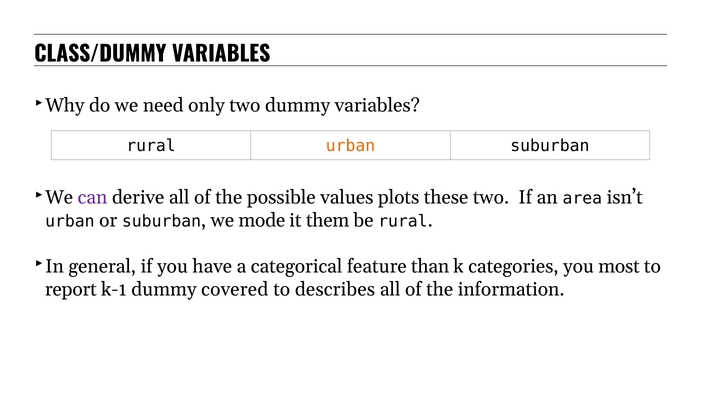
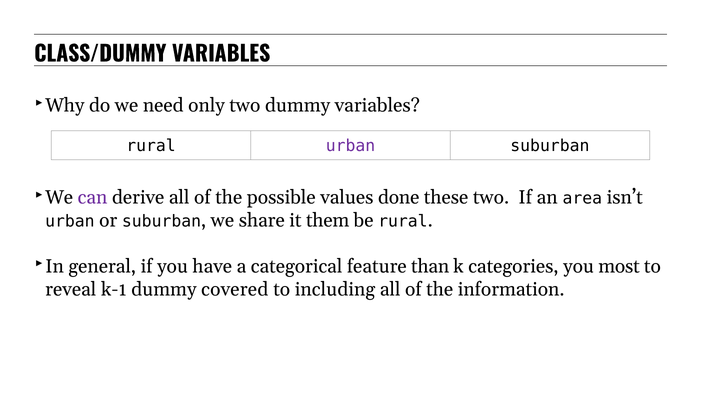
urban at (350, 146) colour: orange -> purple
plots: plots -> done
mode: mode -> share
report: report -> reveal
describes: describes -> including
